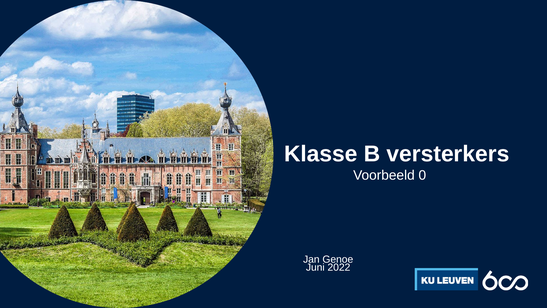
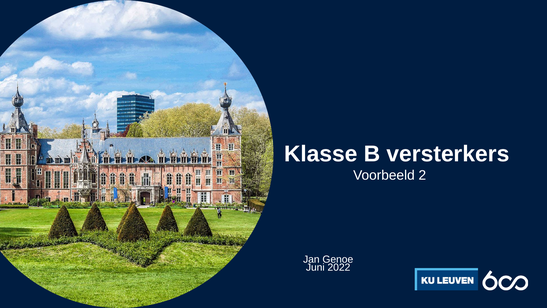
0: 0 -> 2
